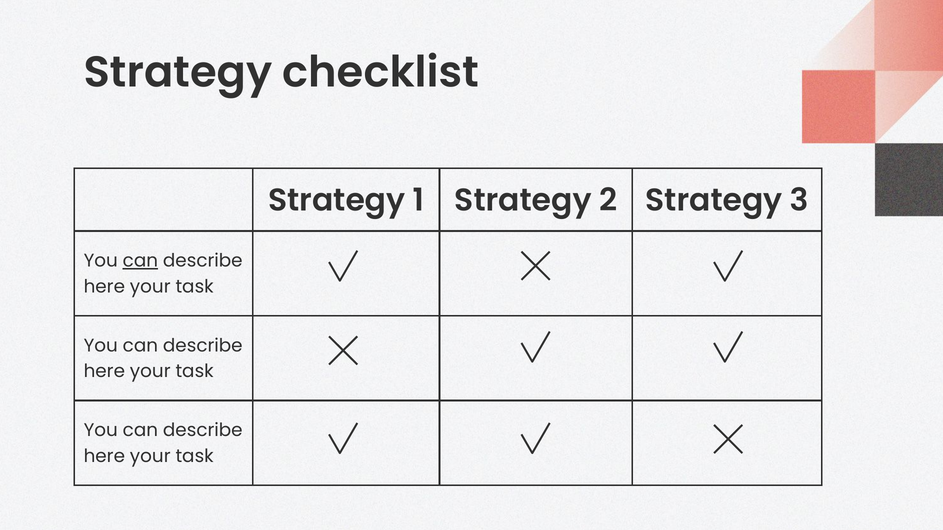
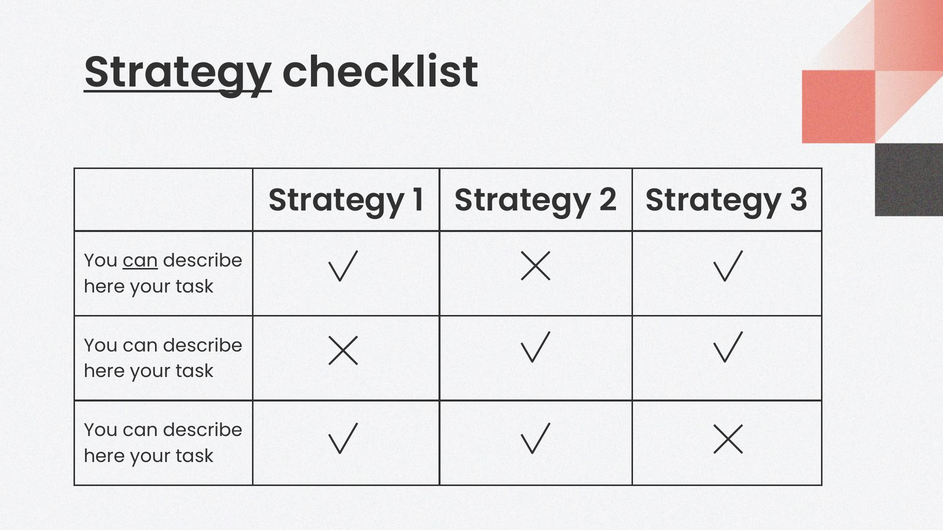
Strategy at (178, 73) underline: none -> present
